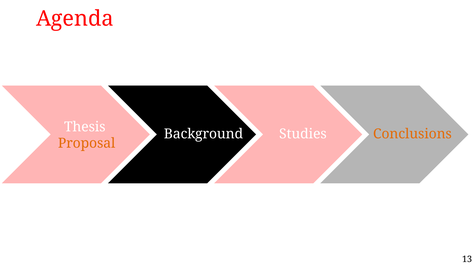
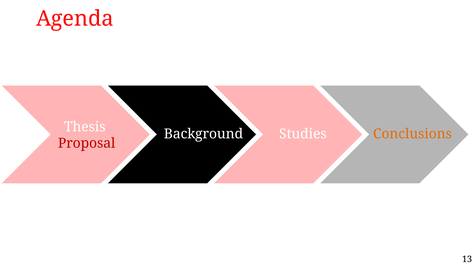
Proposal colour: orange -> red
